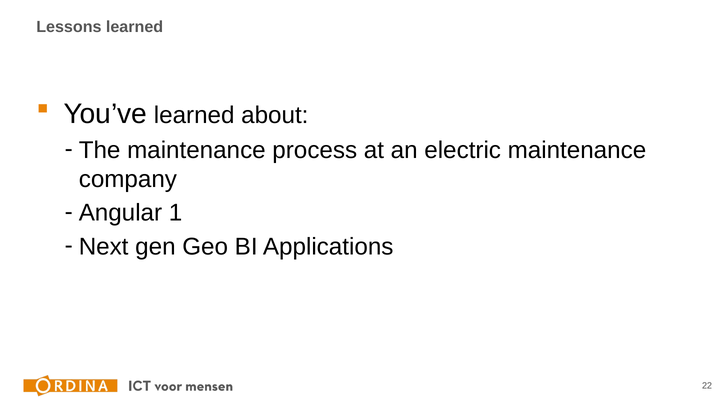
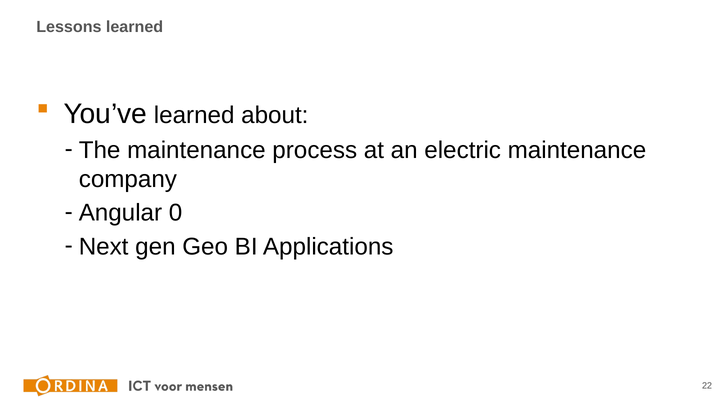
1: 1 -> 0
